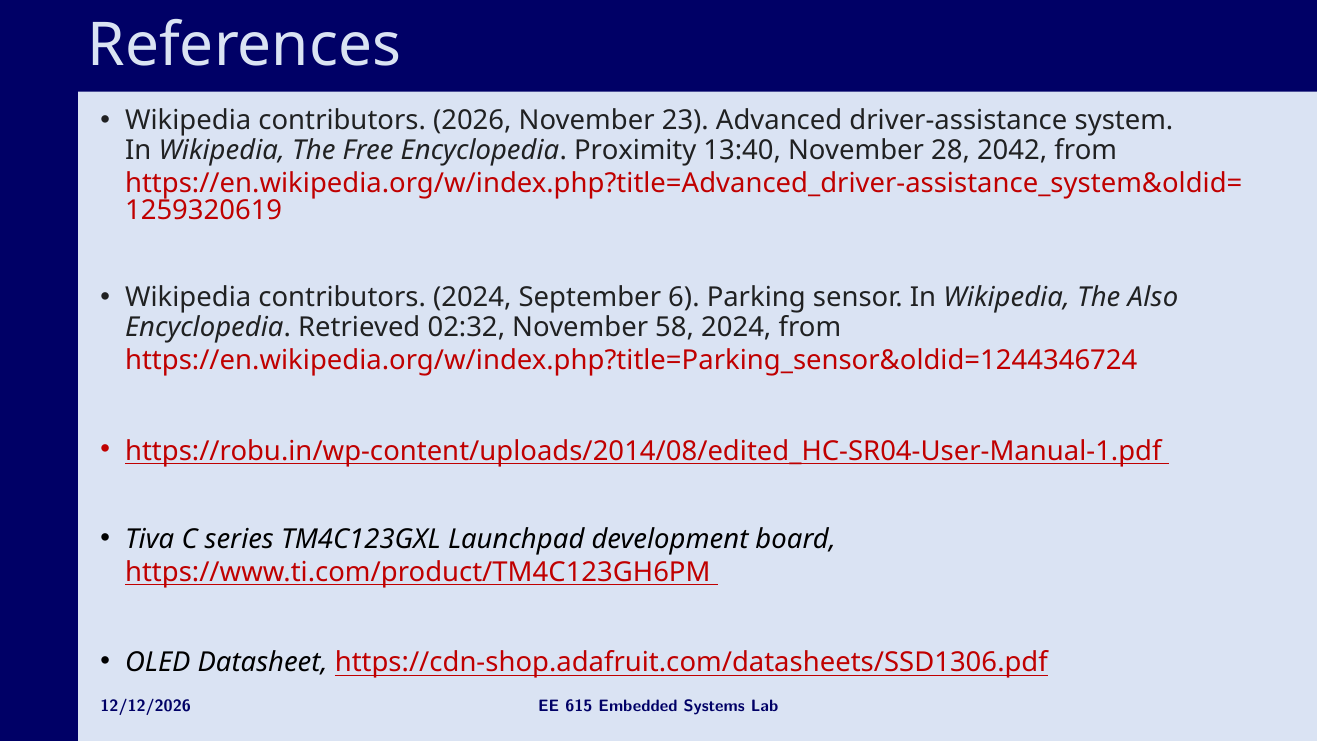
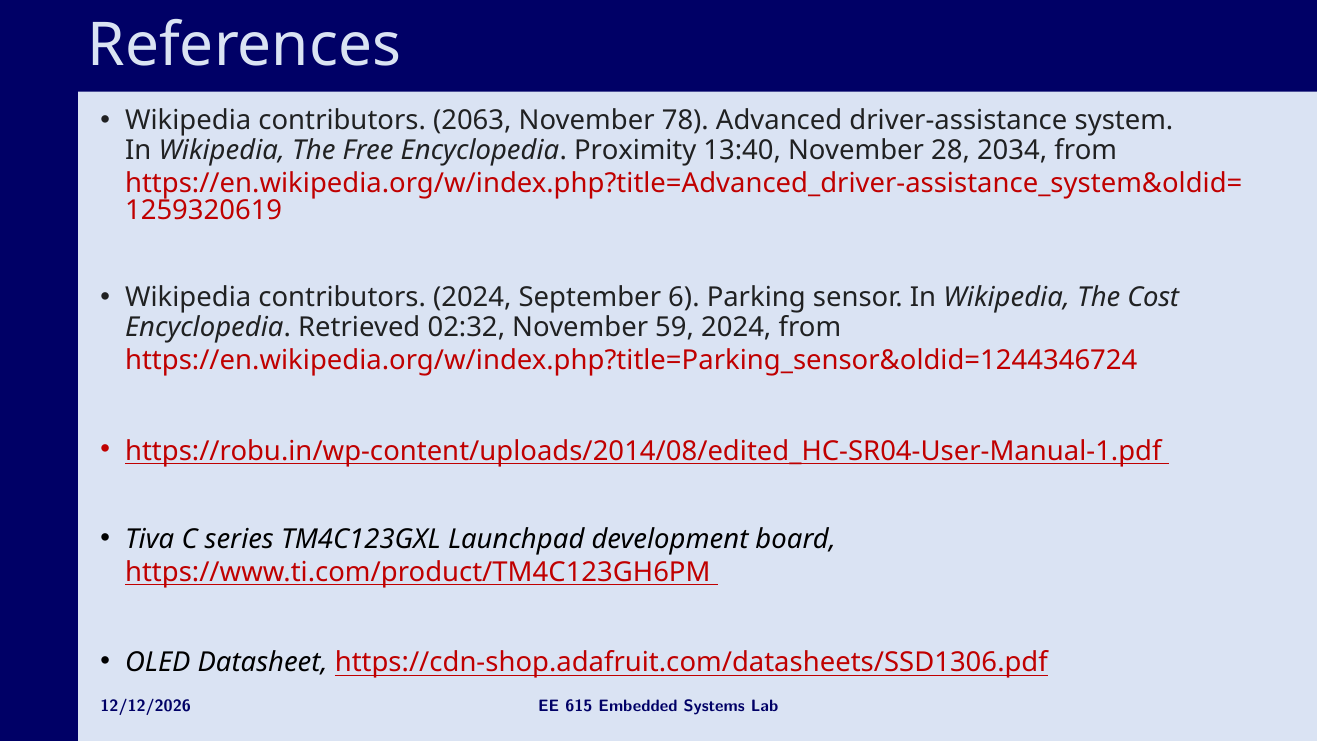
2026: 2026 -> 2063
23: 23 -> 78
2042: 2042 -> 2034
Also: Also -> Cost
58: 58 -> 59
